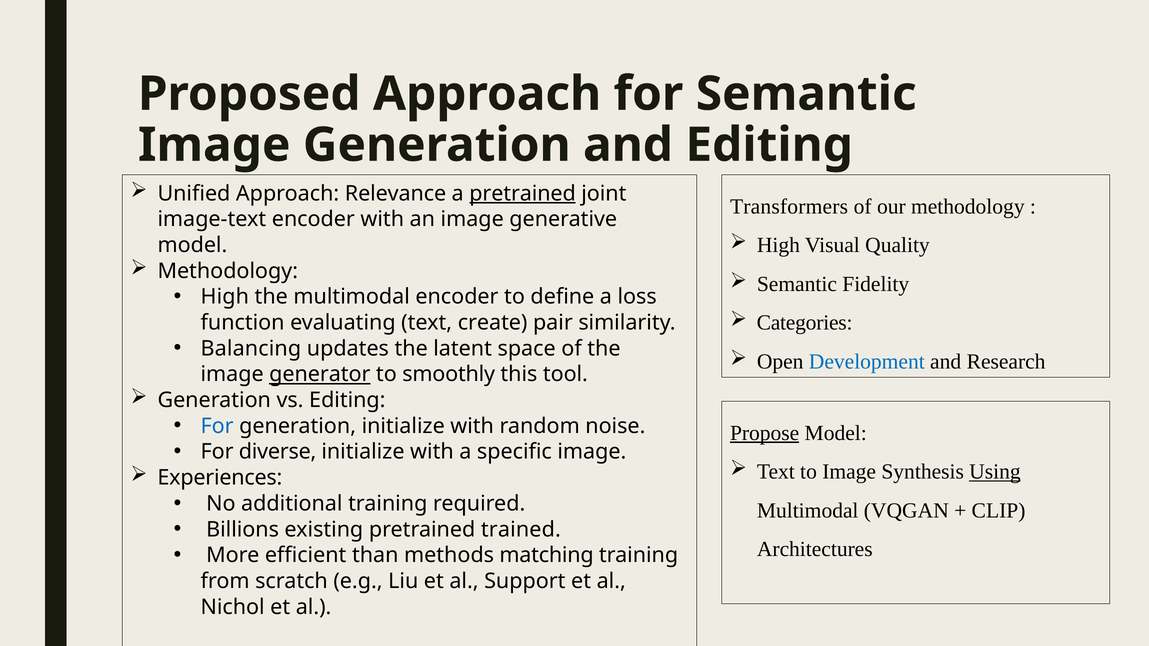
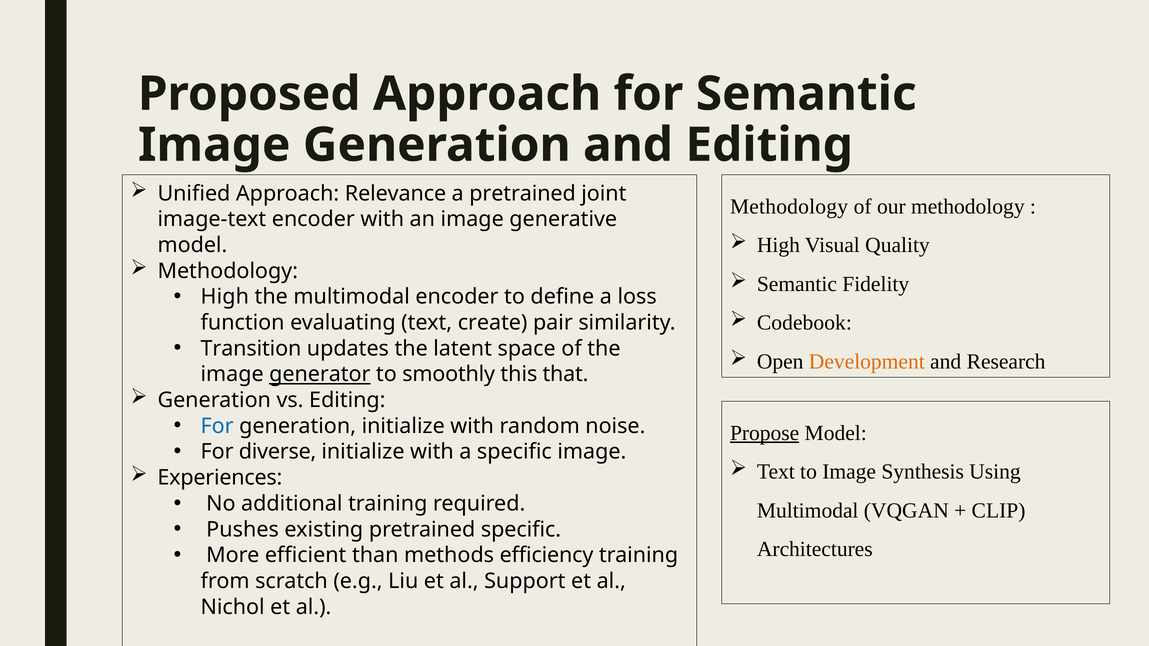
pretrained at (523, 194) underline: present -> none
Transformers at (789, 207): Transformers -> Methodology
Categories: Categories -> Codebook
Balancing: Balancing -> Transition
Development colour: blue -> orange
tool: tool -> that
Using underline: present -> none
Billions: Billions -> Pushes
pretrained trained: trained -> specific
matching: matching -> efficiency
